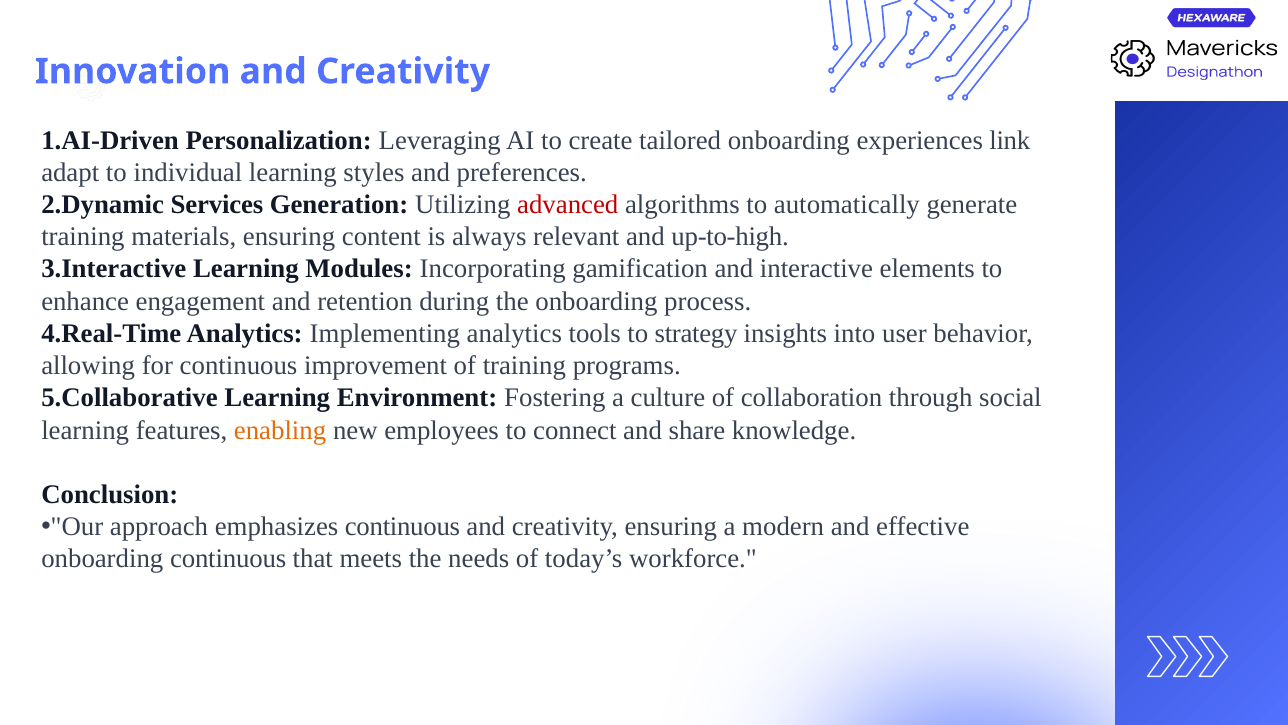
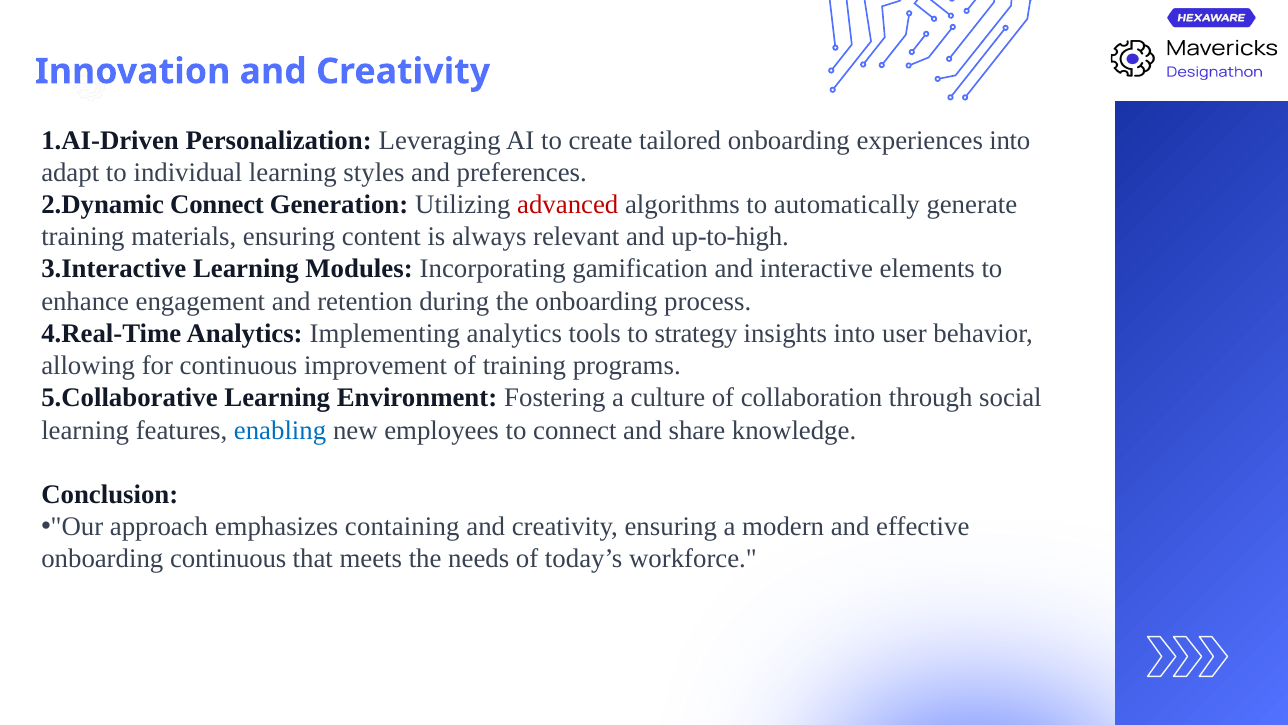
experiences link: link -> into
Services at (217, 205): Services -> Connect
enabling colour: orange -> blue
emphasizes continuous: continuous -> containing
